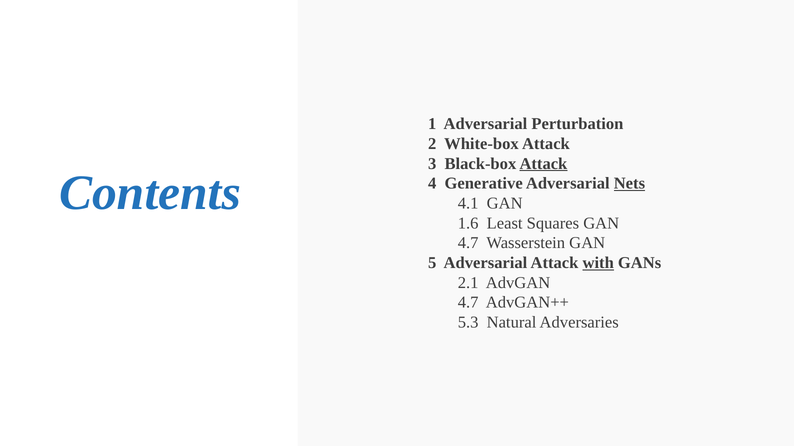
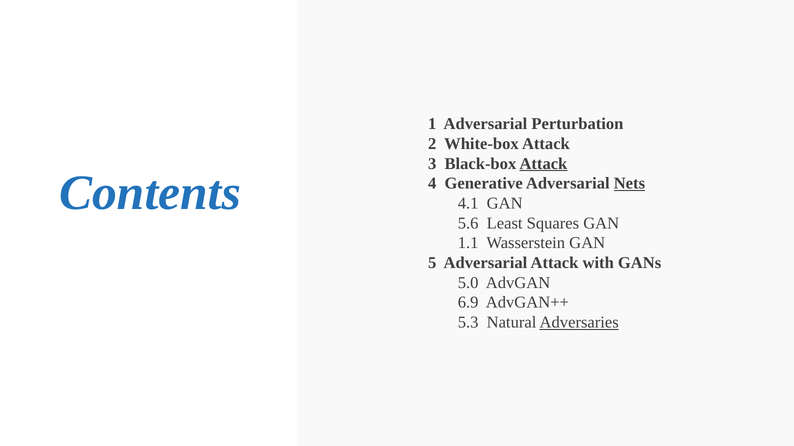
1.6: 1.6 -> 5.6
4.7 at (468, 243): 4.7 -> 1.1
with underline: present -> none
2.1: 2.1 -> 5.0
4.7 at (468, 303): 4.7 -> 6.9
Adversaries underline: none -> present
